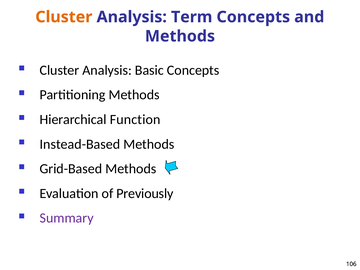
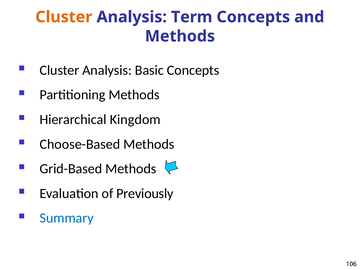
Function: Function -> Kingdom
Instead-Based: Instead-Based -> Choose-Based
Summary colour: purple -> blue
